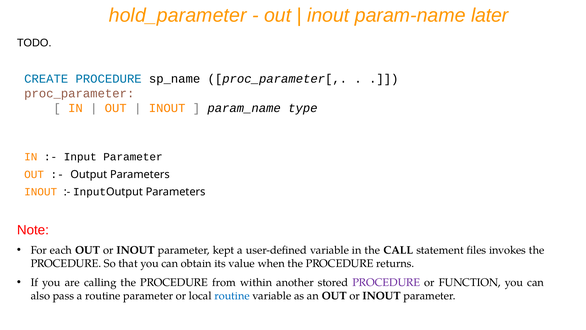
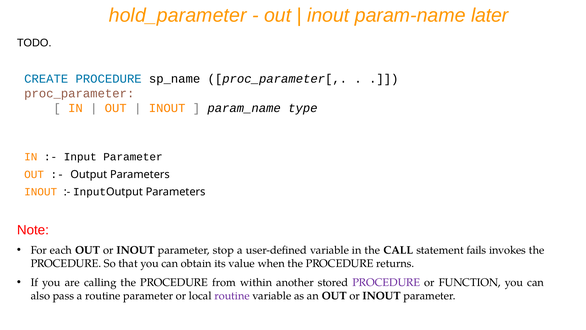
kept: kept -> stop
files: files -> fails
routine at (232, 295) colour: blue -> purple
